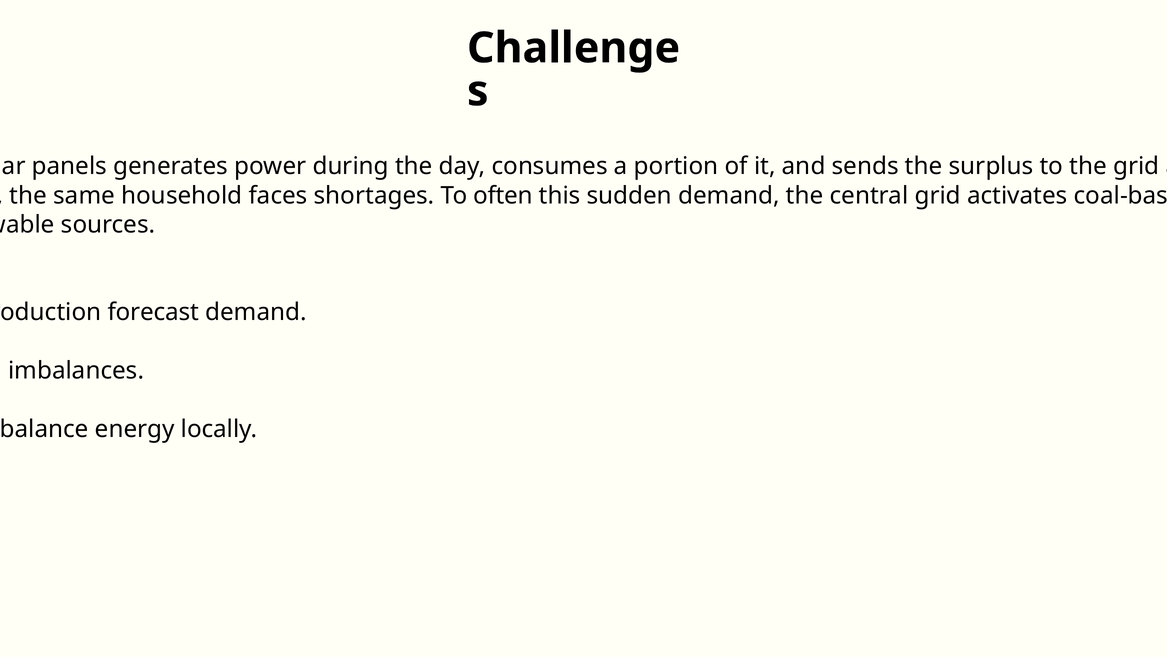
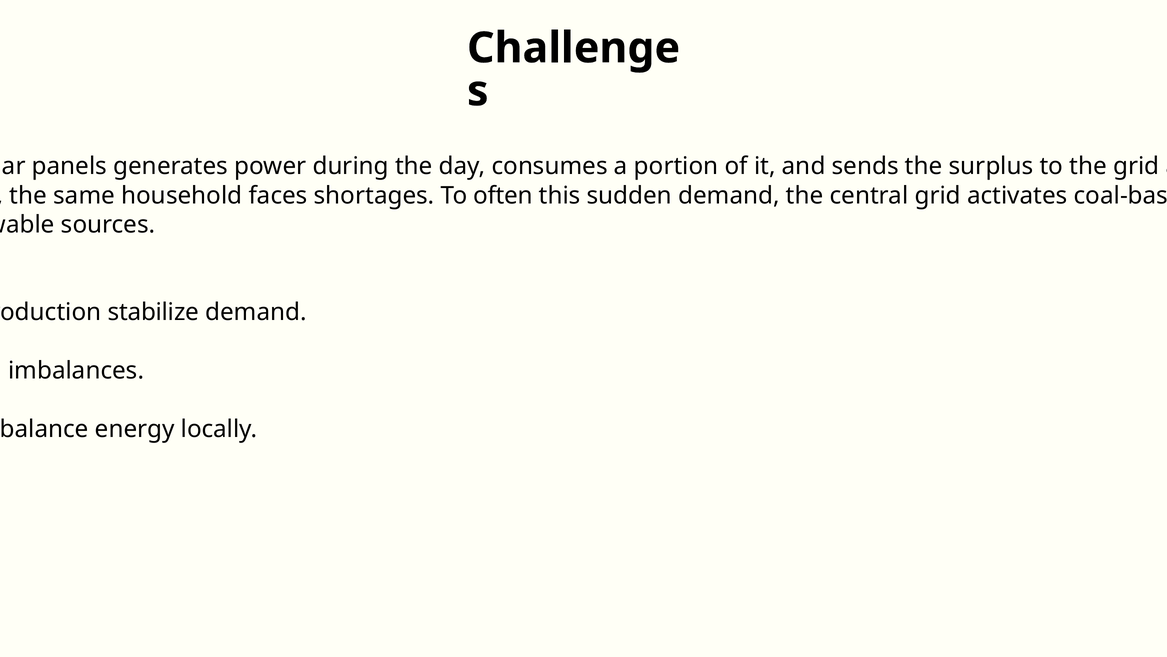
forecast: forecast -> stabilize
